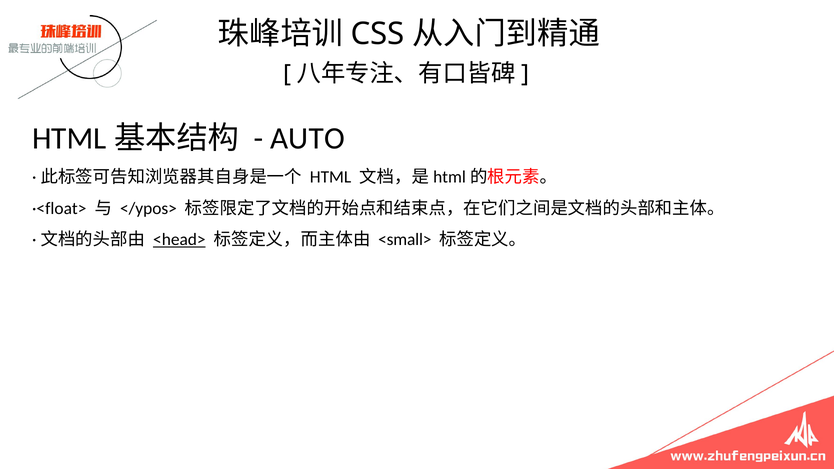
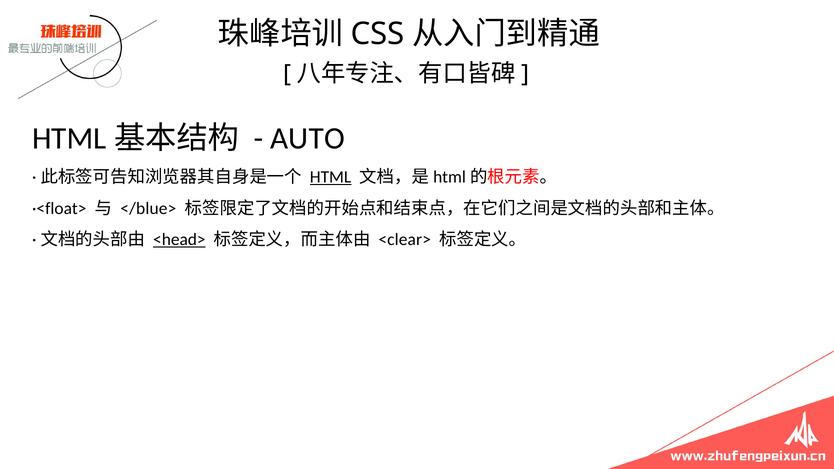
HTML underline: none -> present
</ypos>: </ypos> -> </blue>
<small>: <small> -> <clear>
